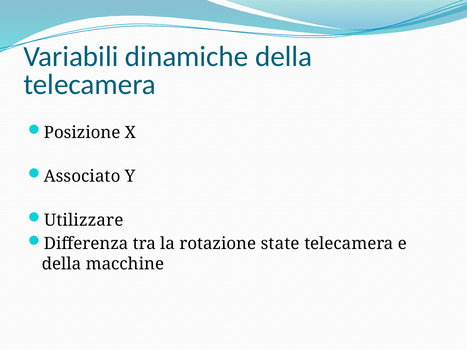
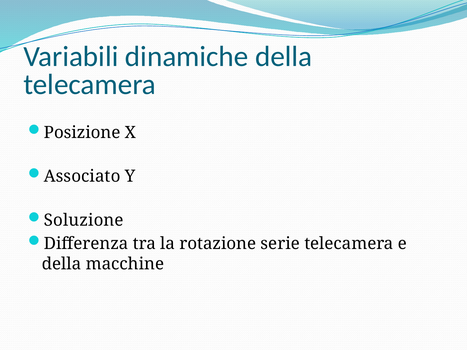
Utilizzare: Utilizzare -> Soluzione
state: state -> serie
